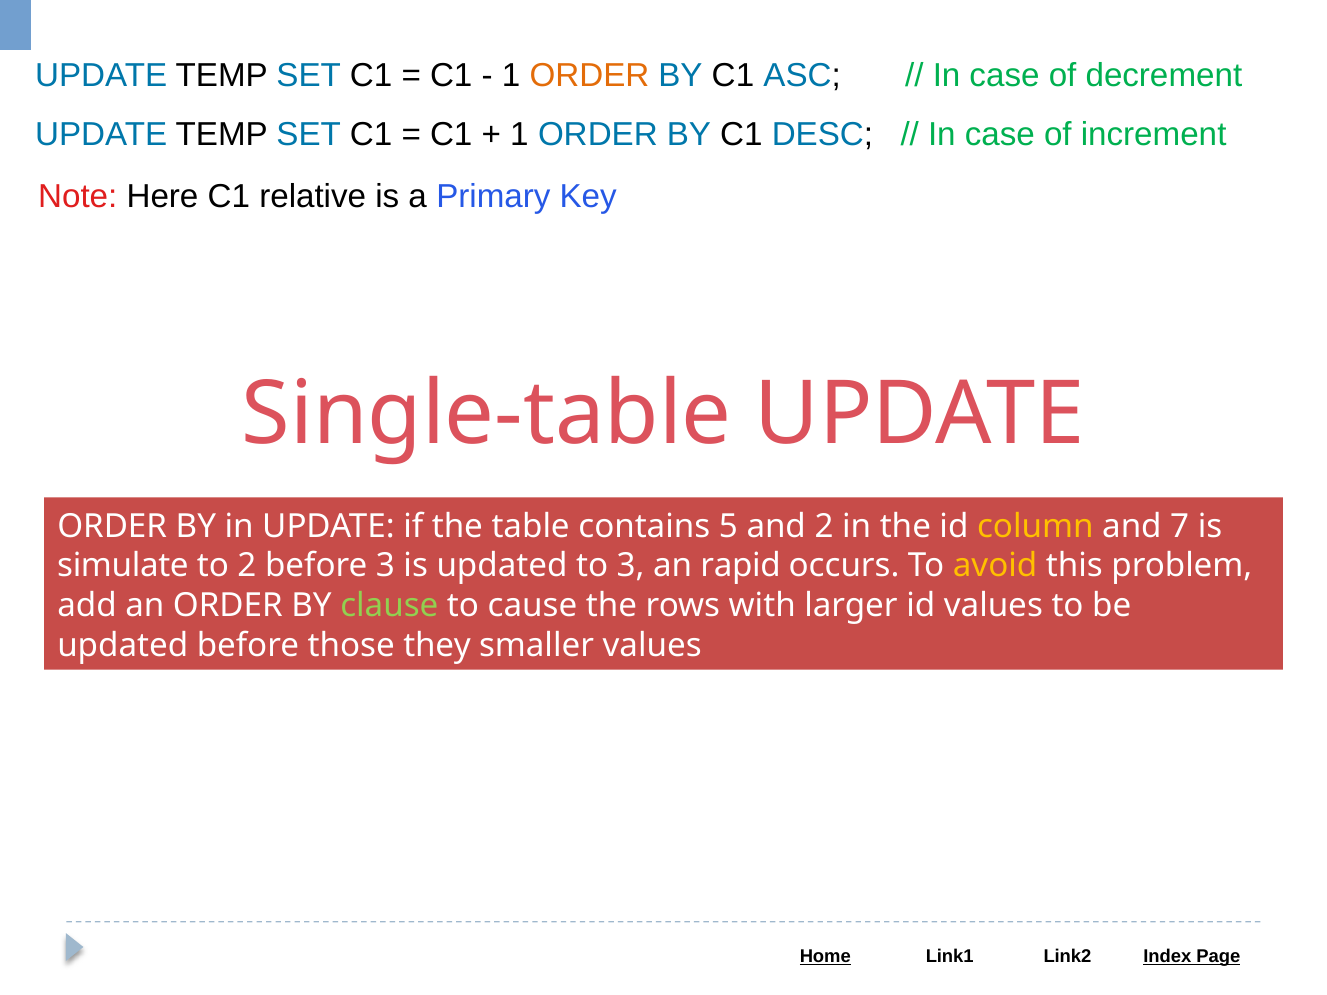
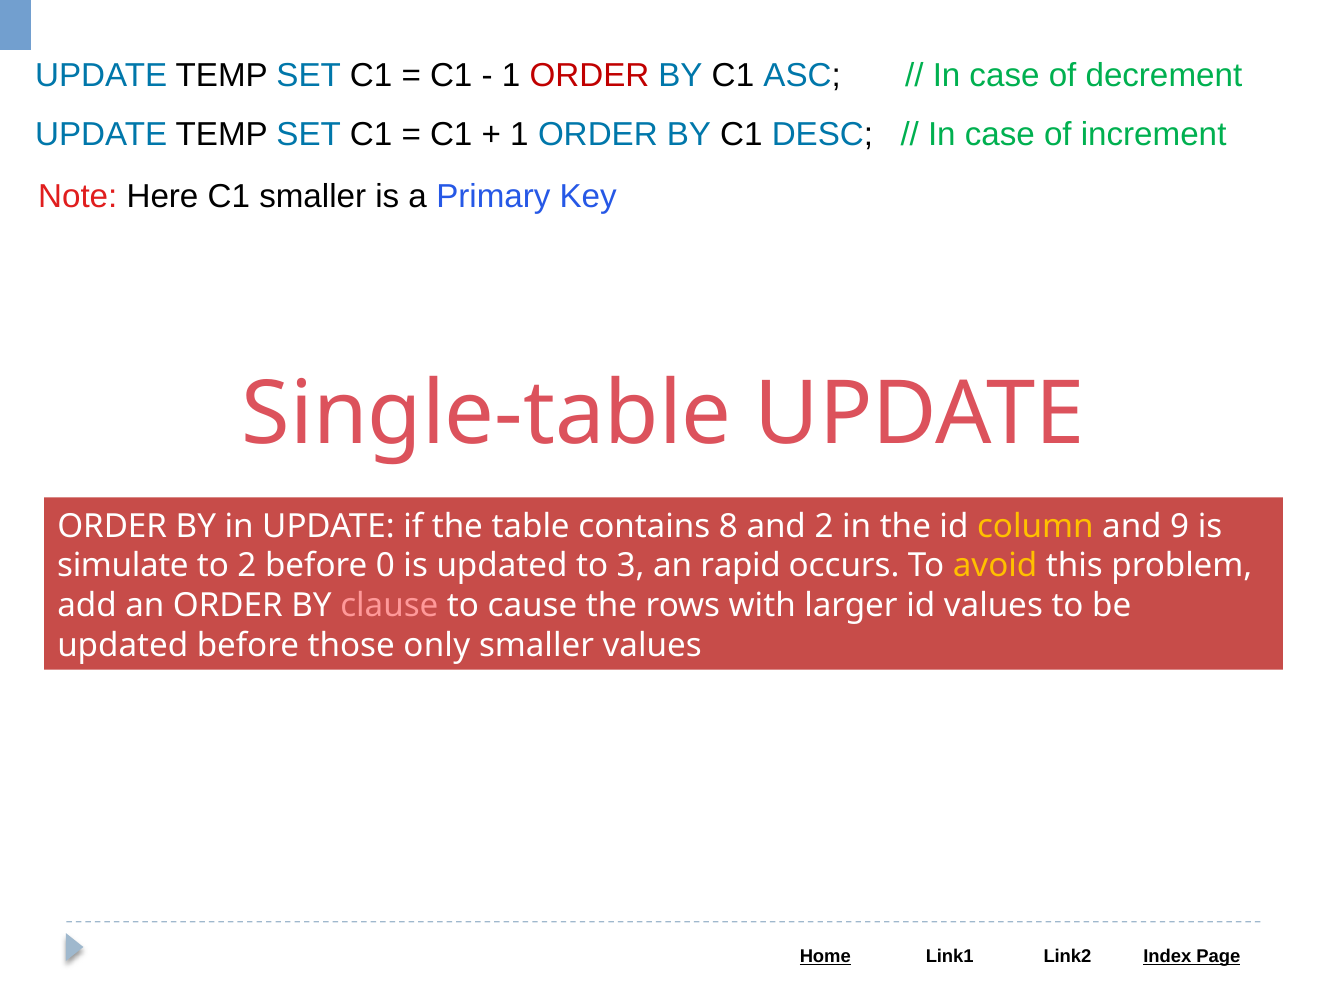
ORDER at (590, 75) colour: orange -> red
C1 relative: relative -> smaller
5: 5 -> 8
7: 7 -> 9
before 3: 3 -> 0
clause colour: light green -> pink
they: they -> only
